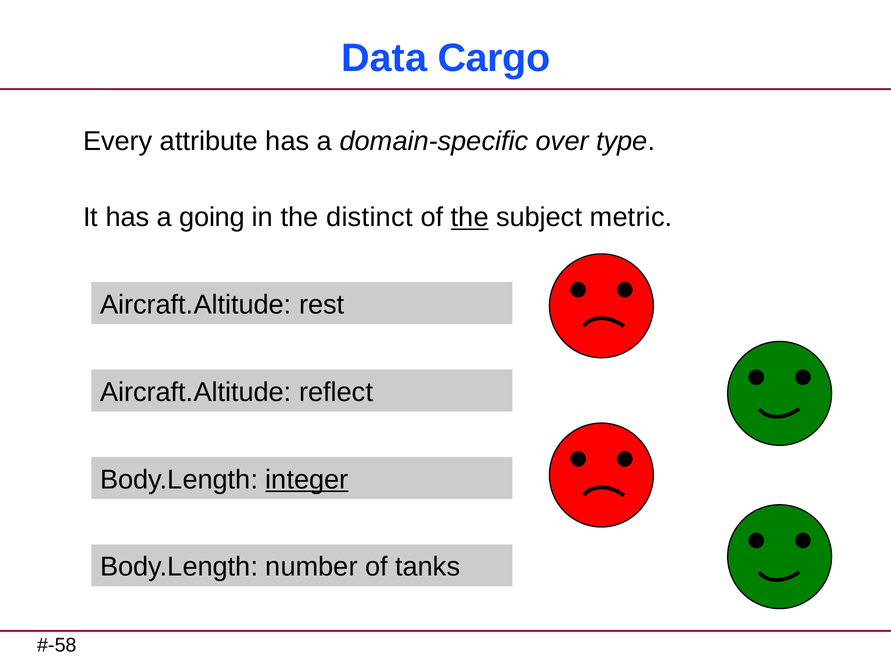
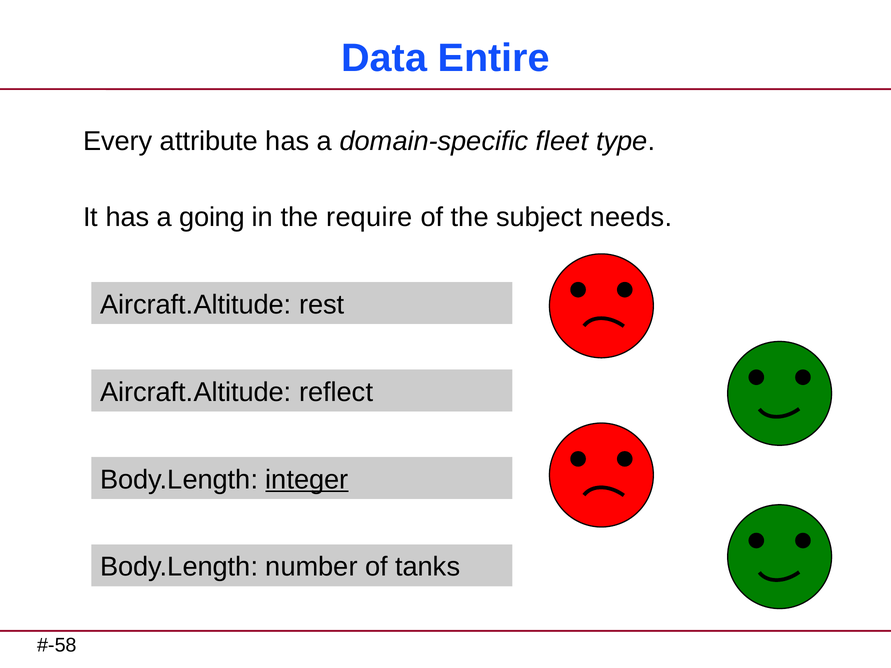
Cargo: Cargo -> Entire
over: over -> fleet
distinct: distinct -> require
the at (470, 218) underline: present -> none
metric: metric -> needs
